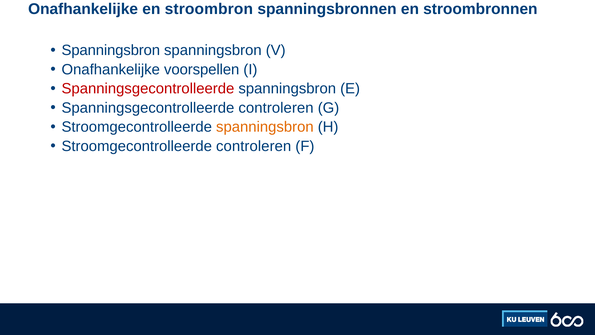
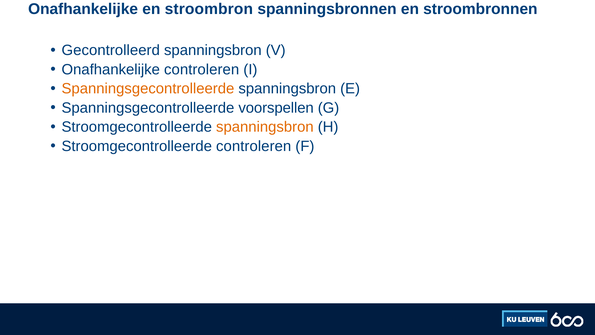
Spanningsbron at (111, 50): Spanningsbron -> Gecontrolleerd
Onafhankelijke voorspellen: voorspellen -> controleren
Spanningsgecontrolleerde at (148, 89) colour: red -> orange
Spanningsgecontrolleerde controleren: controleren -> voorspellen
